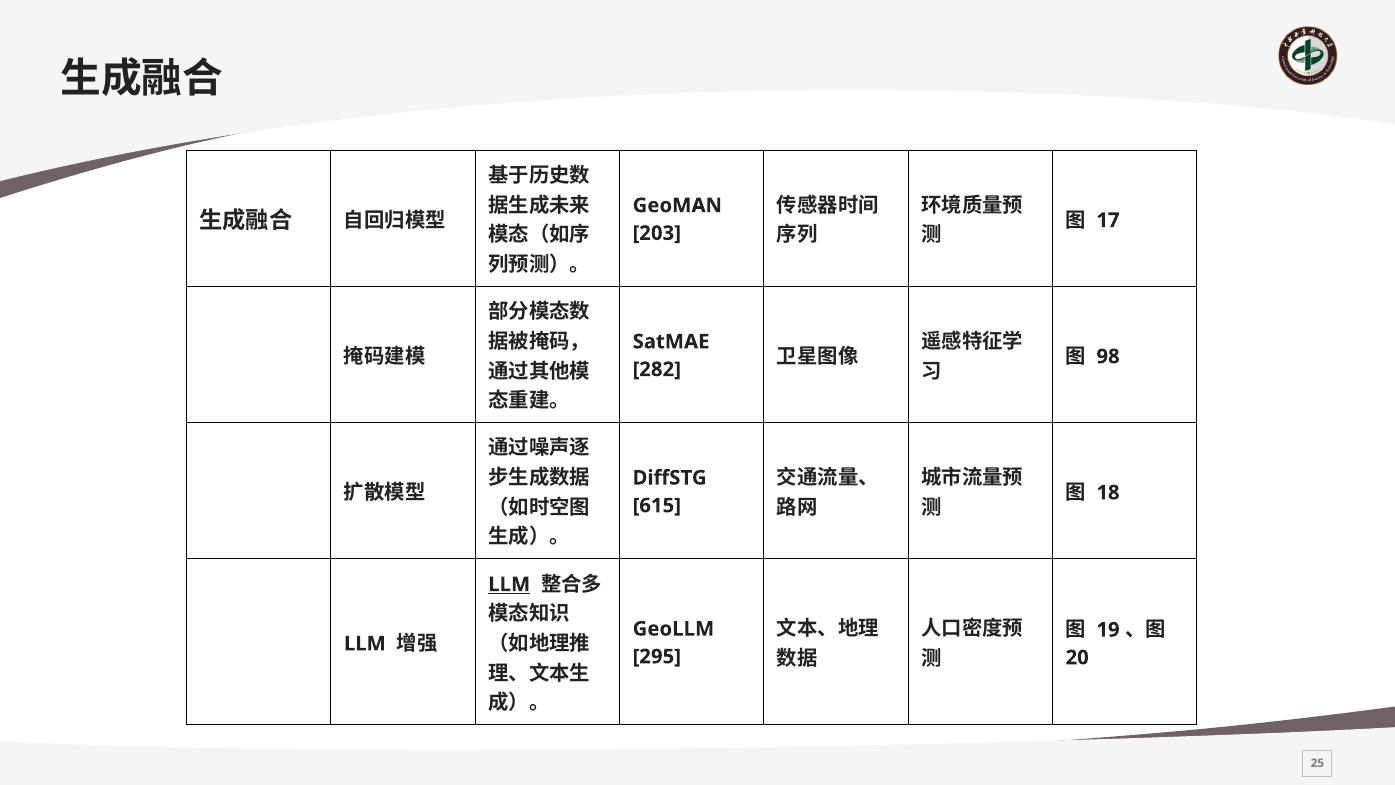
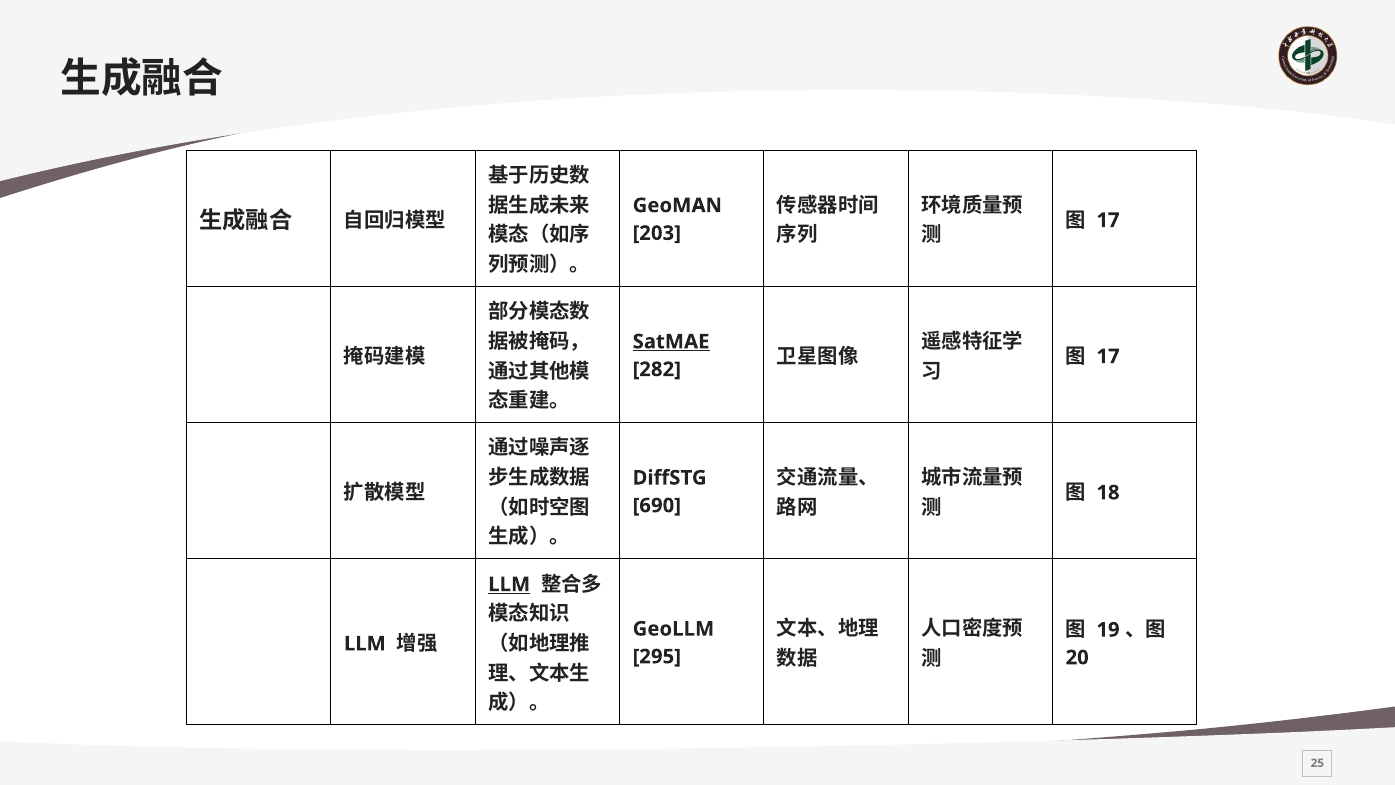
SatMAE underline: none -> present
98 at (1108, 356): 98 -> 17
615: 615 -> 690
